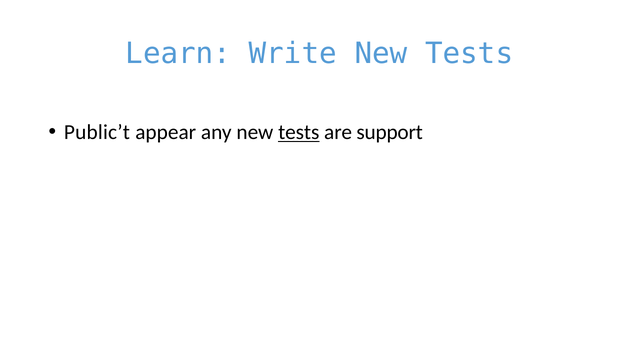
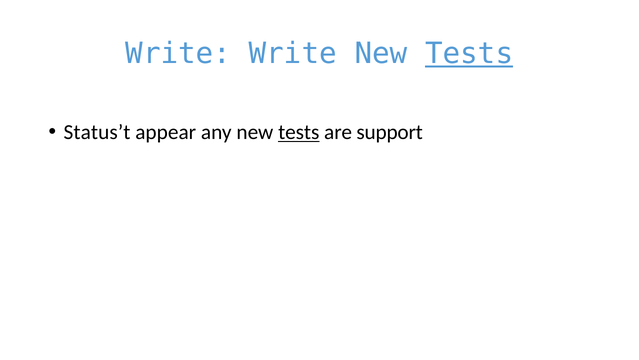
Learn at (178, 54): Learn -> Write
Tests at (469, 54) underline: none -> present
Public’t: Public’t -> Status’t
